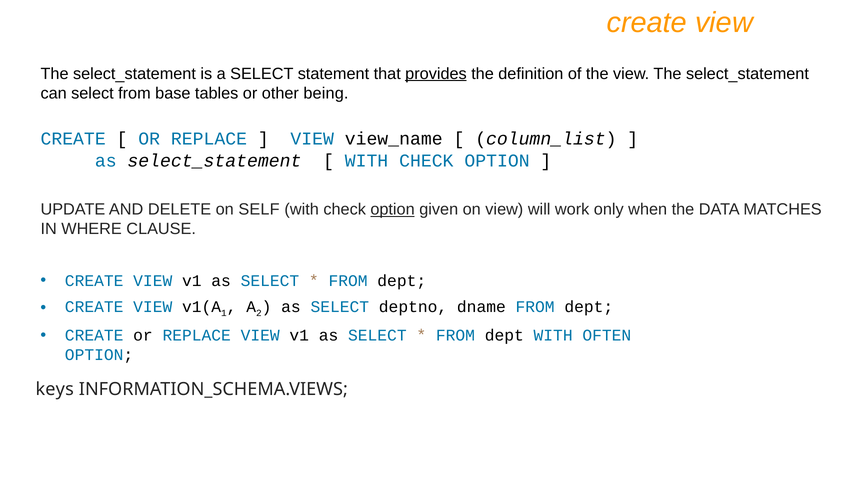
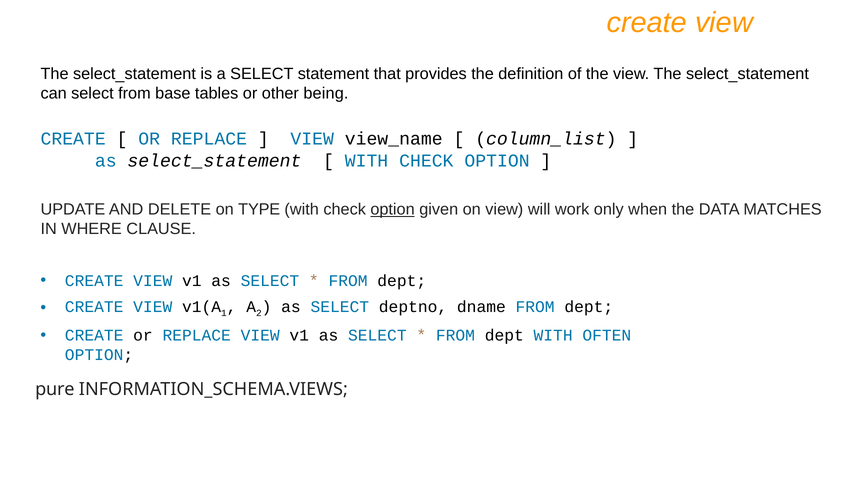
provides underline: present -> none
SELF: SELF -> TYPE
keys: keys -> pure
